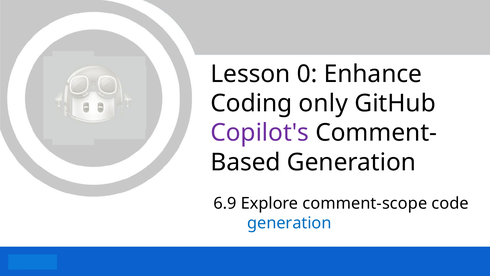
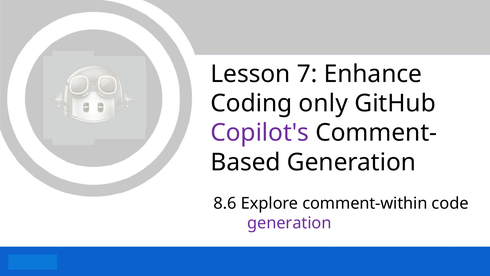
0: 0 -> 7
6.9: 6.9 -> 8.6
comment-scope: comment-scope -> comment-within
generation at (289, 223) colour: blue -> purple
